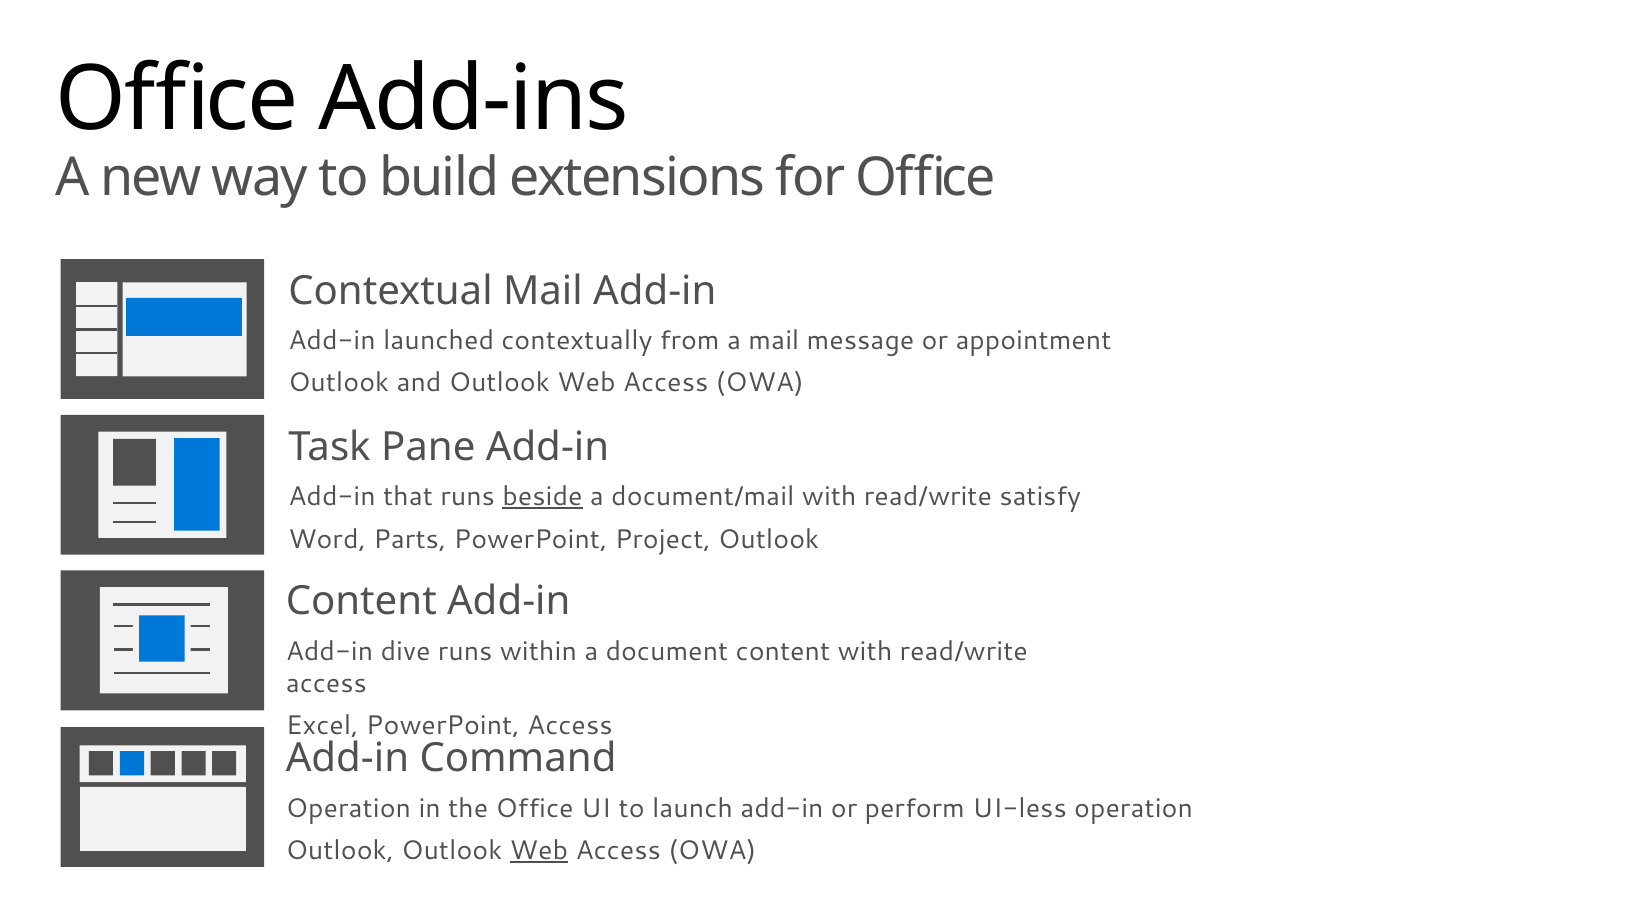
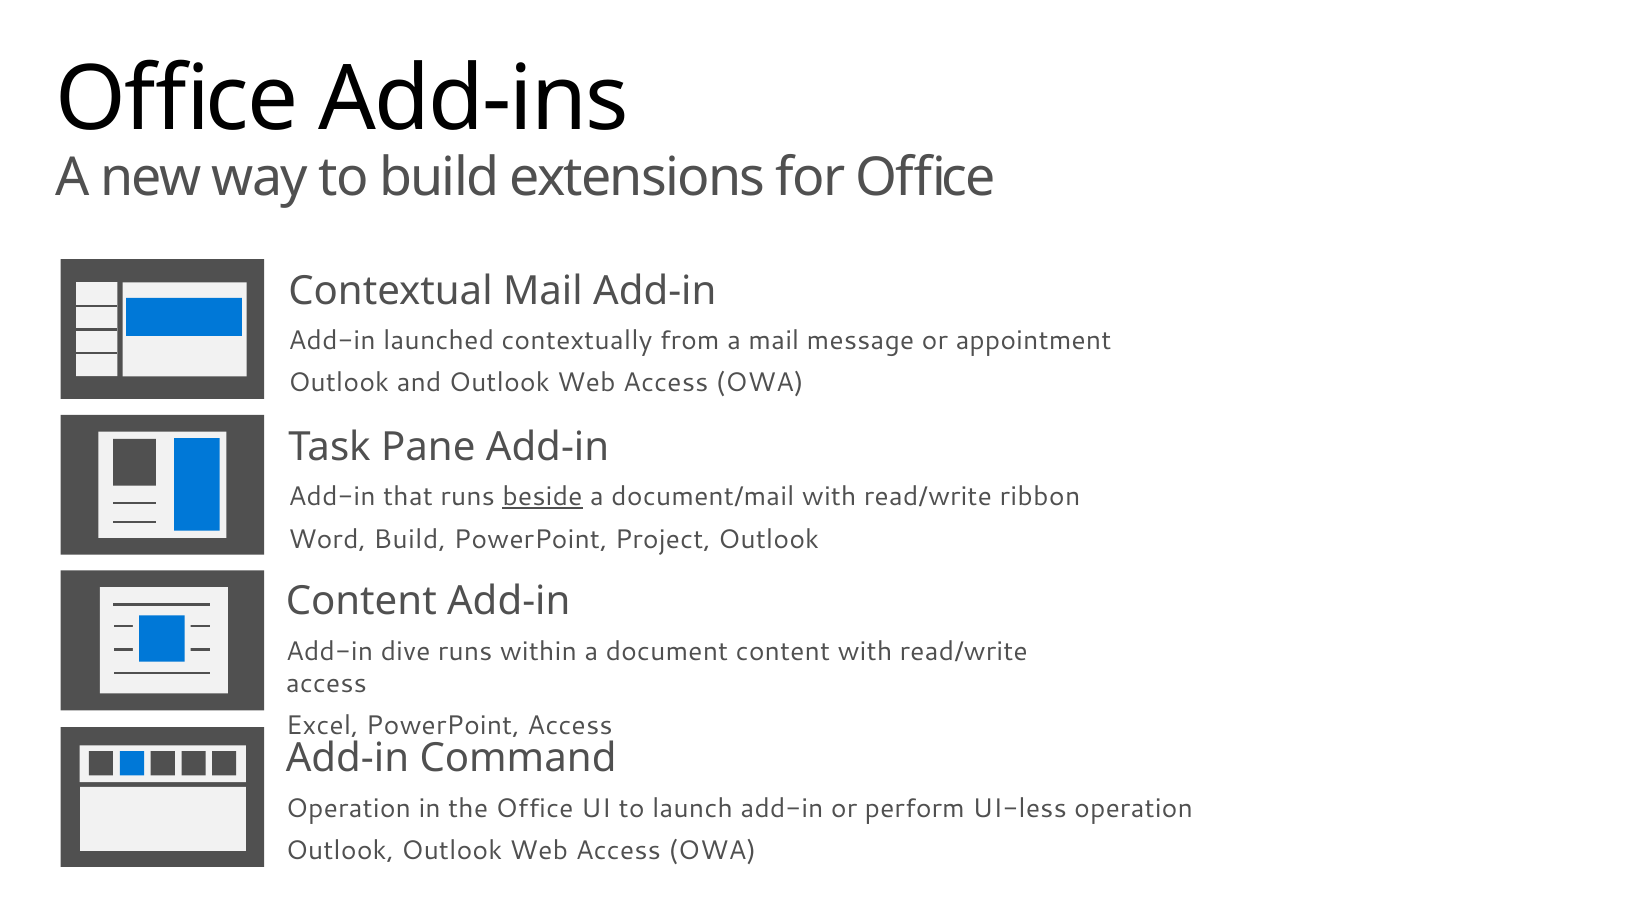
satisfy: satisfy -> ribbon
Word Parts: Parts -> Build
Web at (539, 851) underline: present -> none
